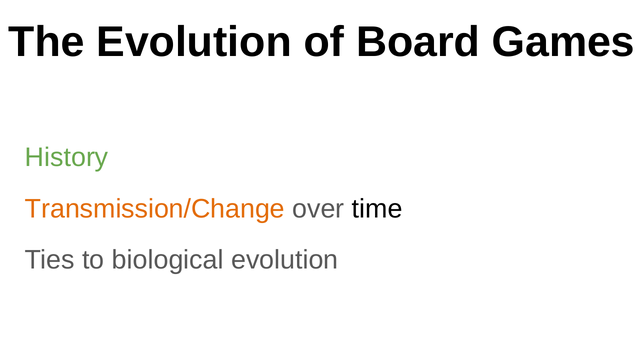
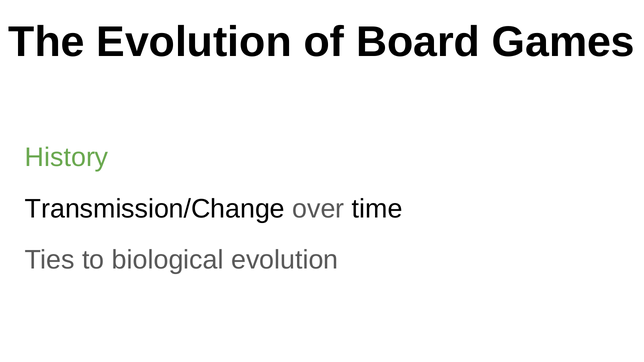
Transmission/Change colour: orange -> black
